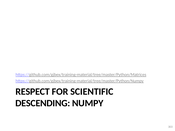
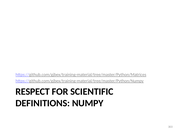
DESCENDING: DESCENDING -> DEFINITIONS
